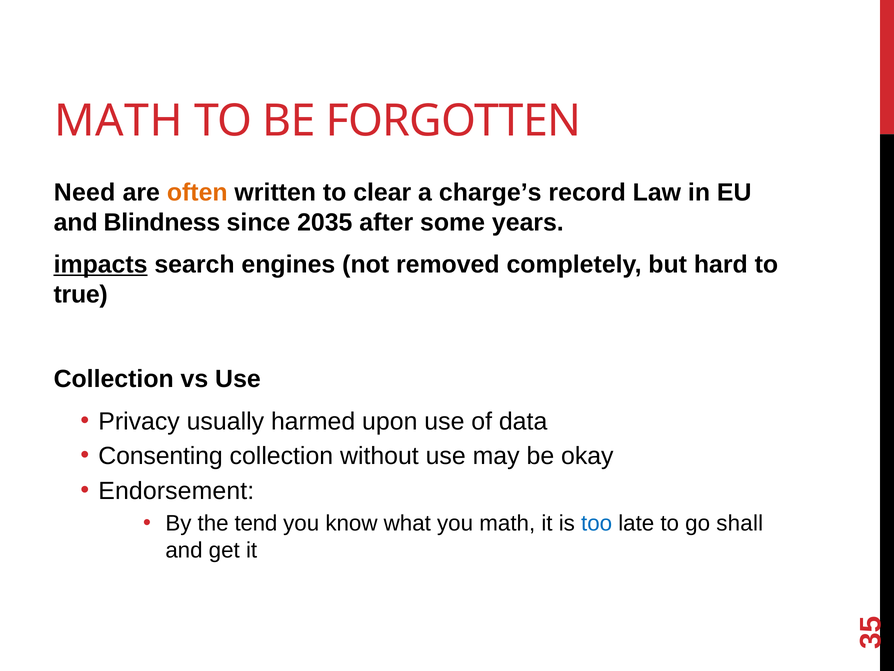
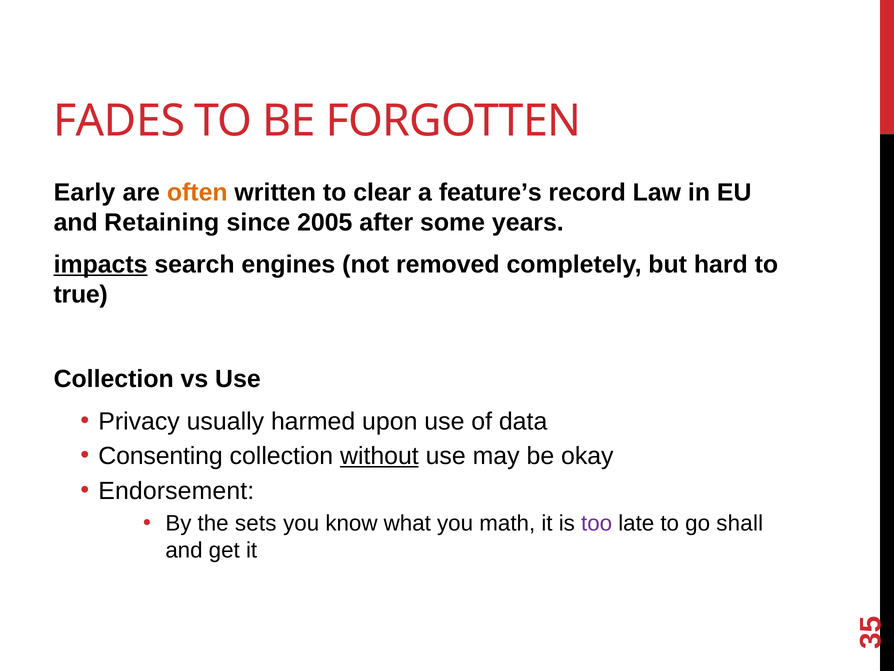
MATH at (119, 121): MATH -> FADES
Need: Need -> Early
charge’s: charge’s -> feature’s
Blindness: Blindness -> Retaining
2035: 2035 -> 2005
without underline: none -> present
tend: tend -> sets
too colour: blue -> purple
